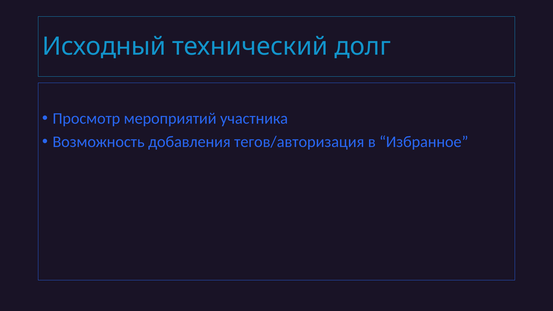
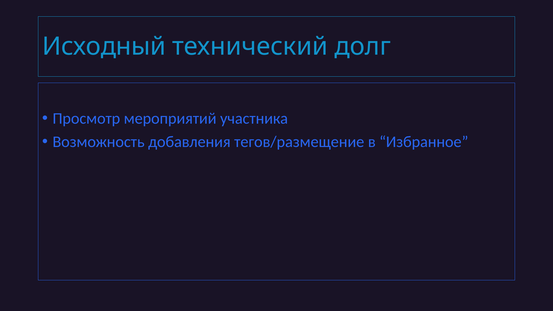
тегов/авторизация: тегов/авторизация -> тегов/размещение
